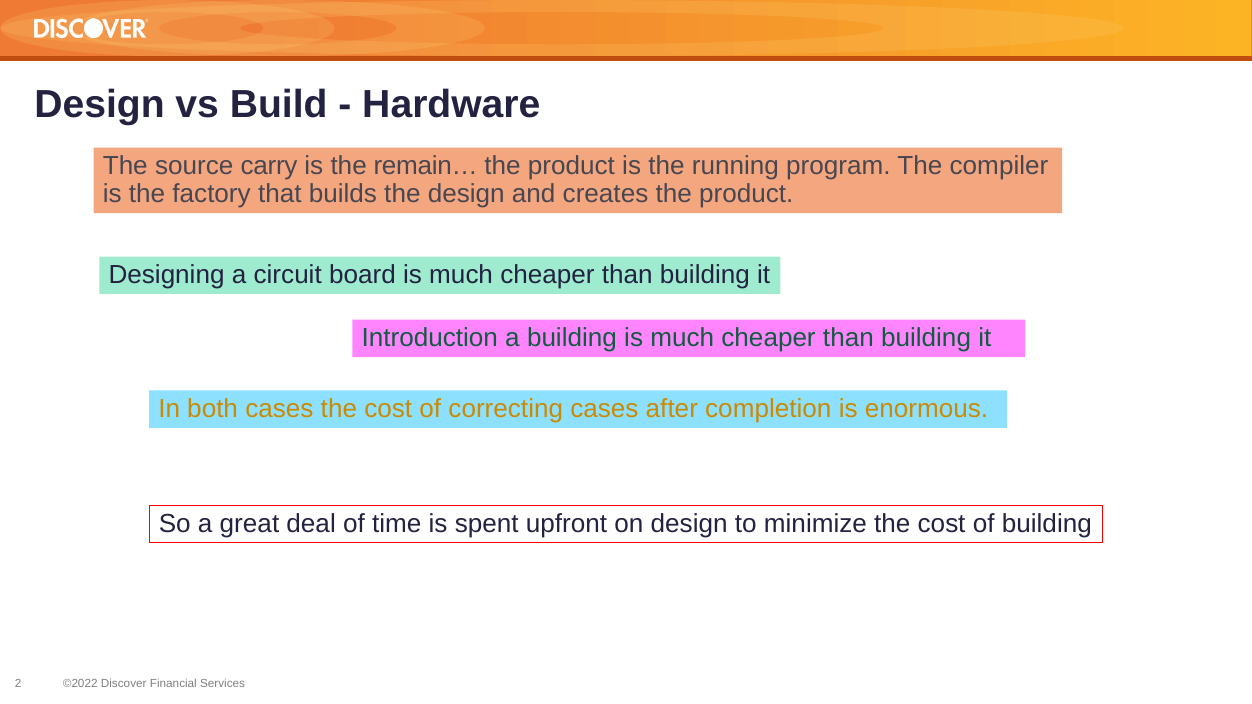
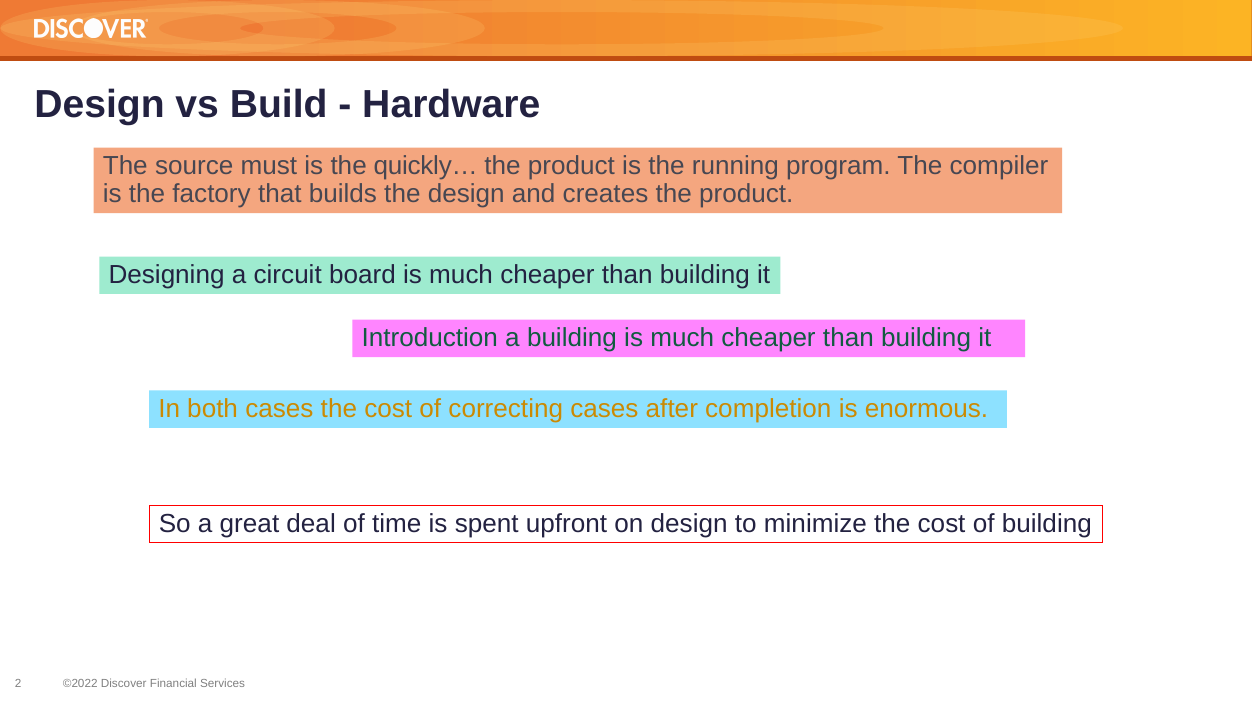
carry: carry -> must
remain…: remain… -> quickly…
